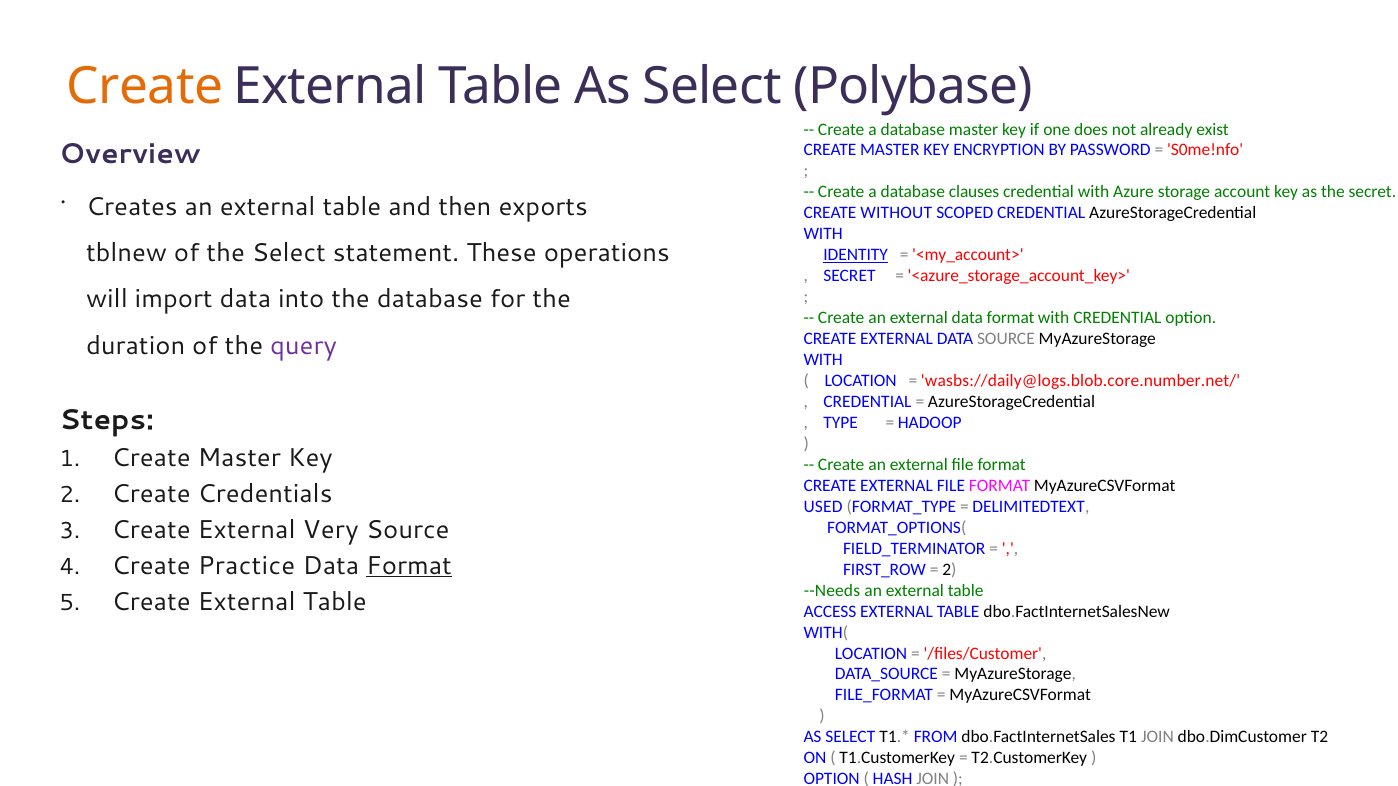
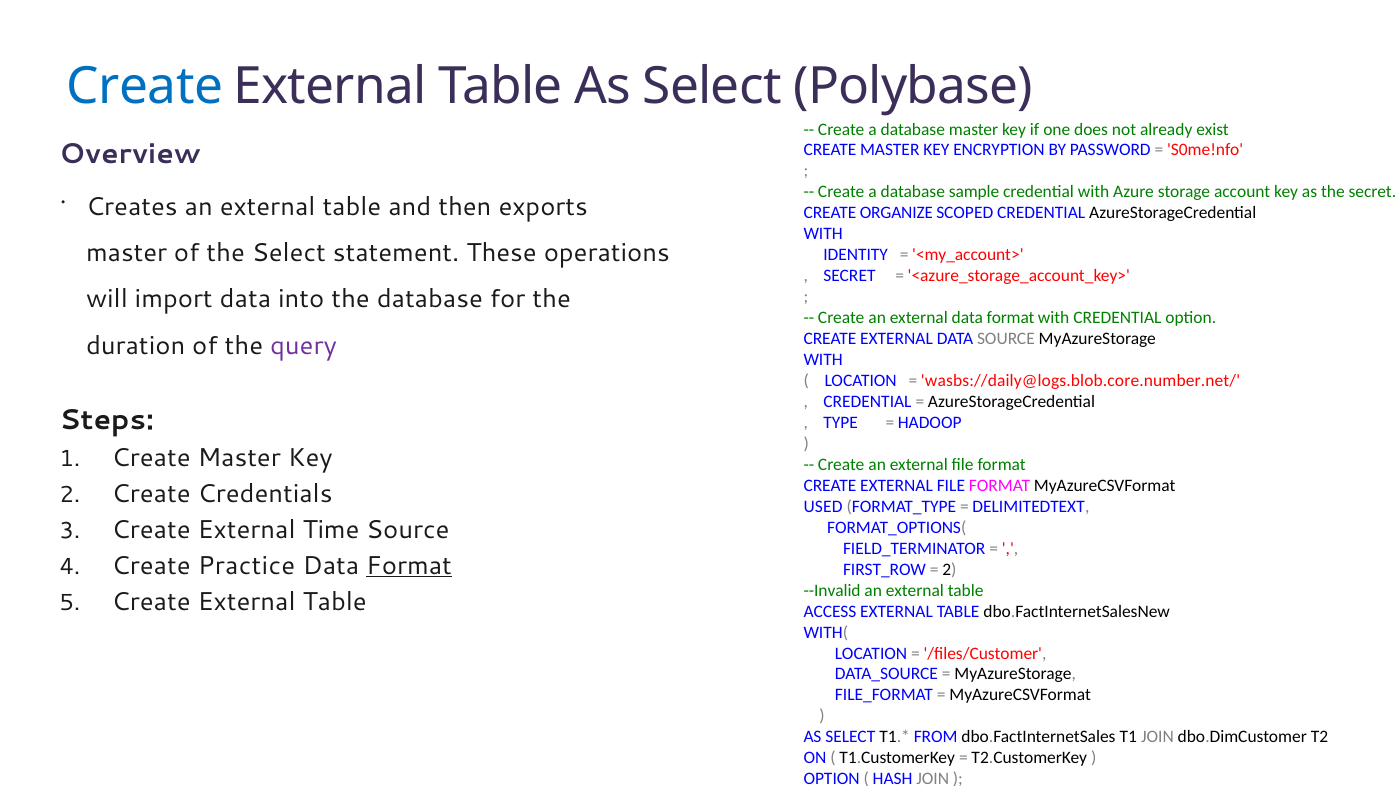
Create at (145, 87) colour: orange -> blue
clauses: clauses -> sample
WITHOUT: WITHOUT -> ORGANIZE
tblnew at (127, 253): tblnew -> master
IDENTITY underline: present -> none
Very: Very -> Time
--Needs: --Needs -> --Invalid
